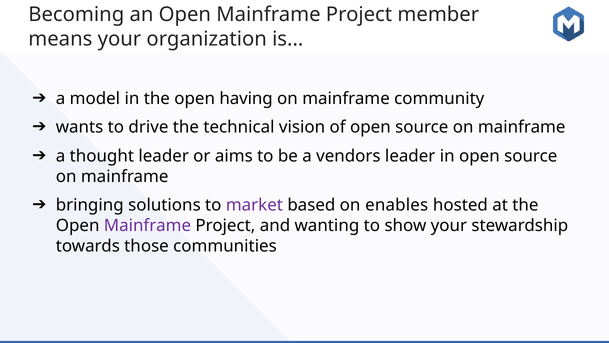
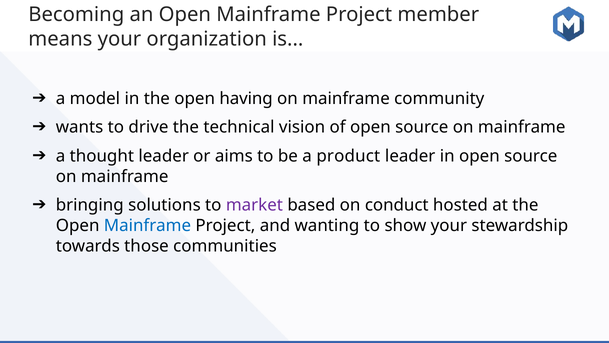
vendors: vendors -> product
enables: enables -> conduct
Mainframe at (147, 225) colour: purple -> blue
